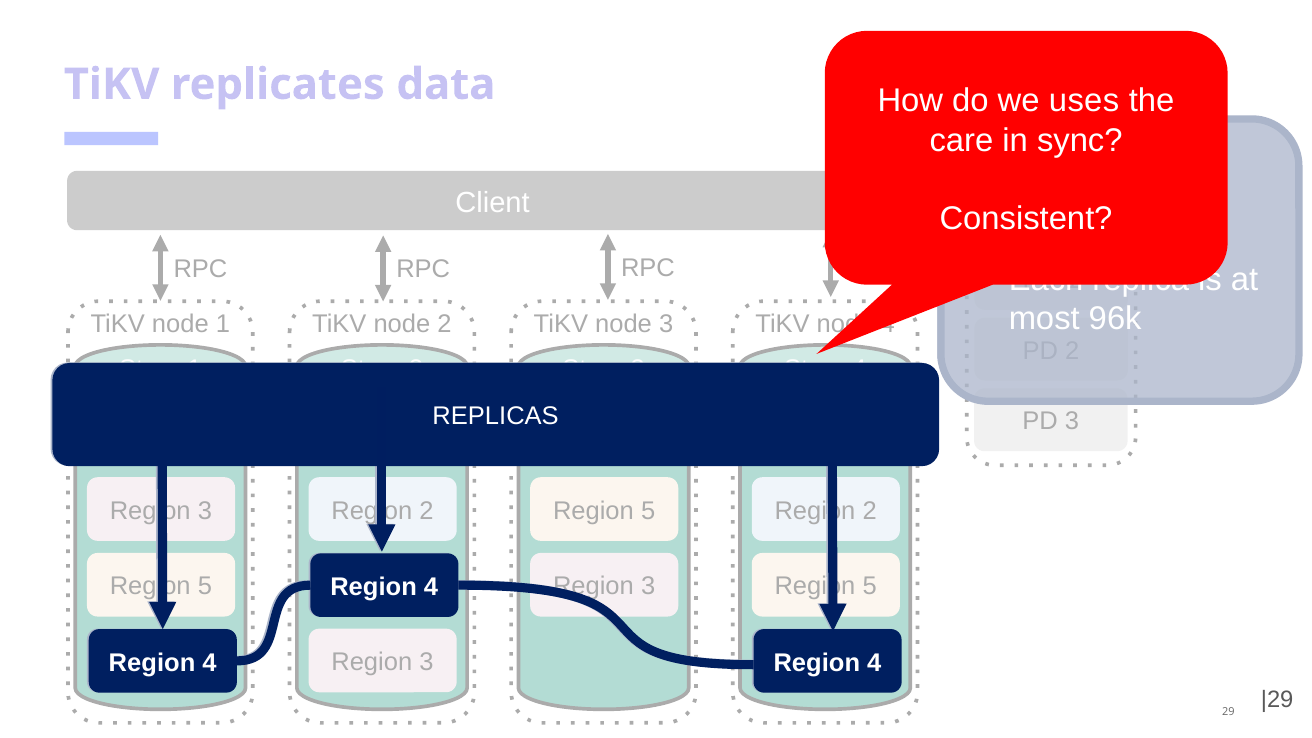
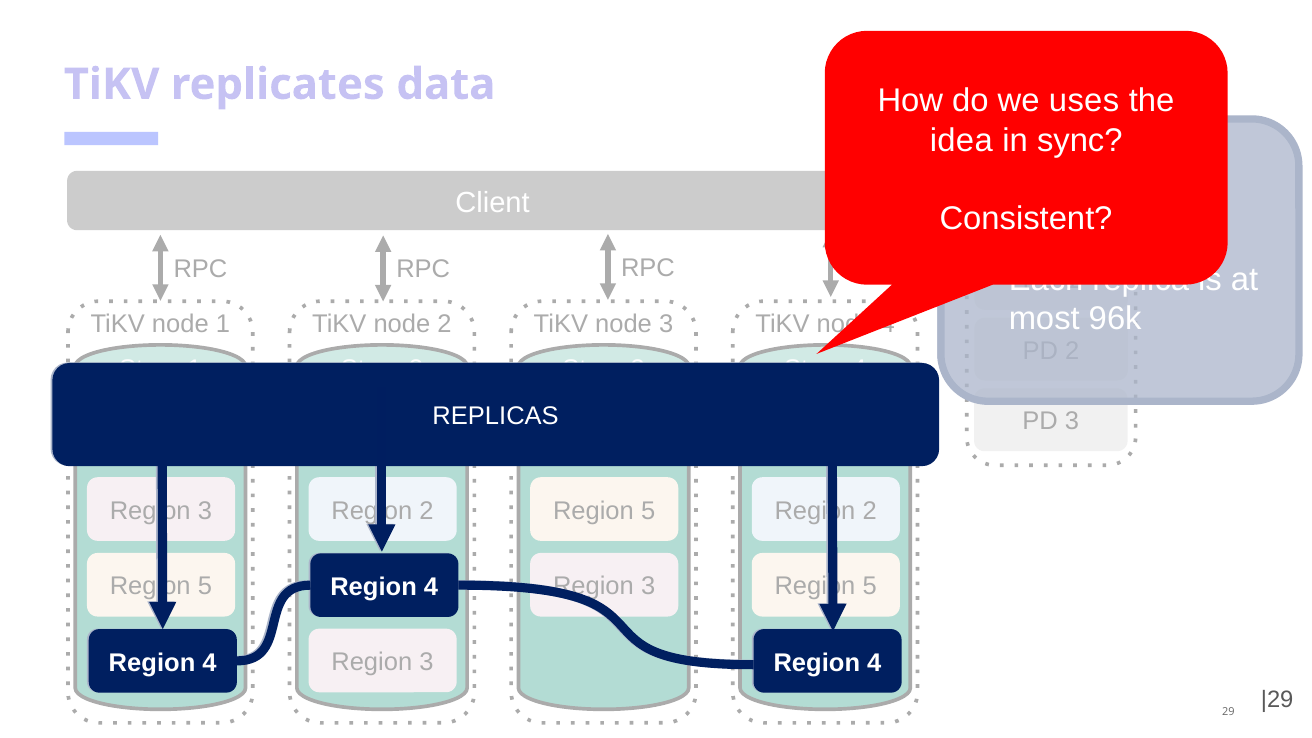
care: care -> idea
